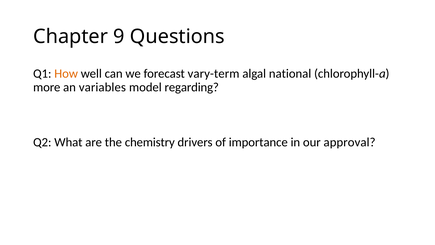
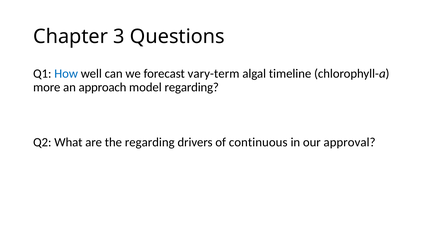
9: 9 -> 3
How colour: orange -> blue
national: national -> timeline
variables: variables -> approach
the chemistry: chemistry -> regarding
importance: importance -> continuous
